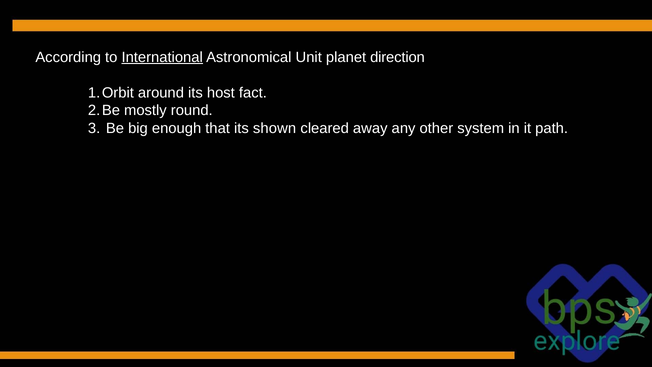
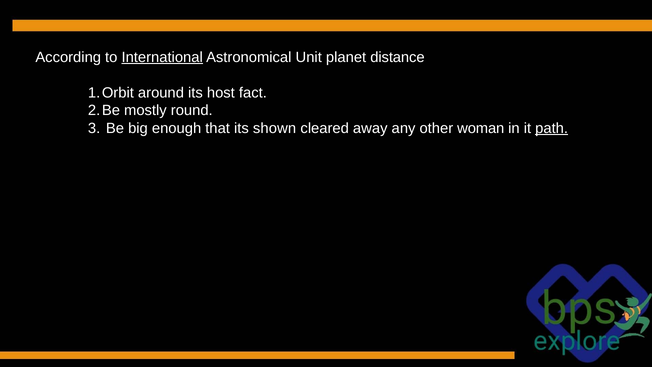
direction: direction -> distance
system: system -> woman
path underline: none -> present
